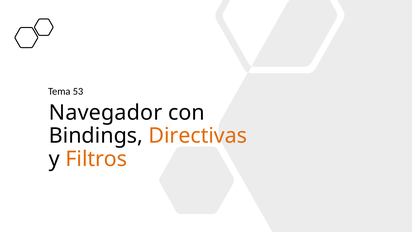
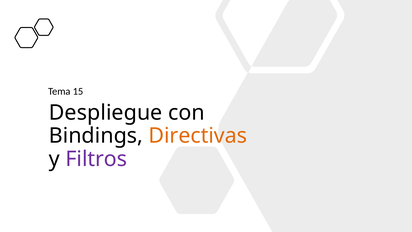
53: 53 -> 15
Navegador: Navegador -> Despliegue
Filtros colour: orange -> purple
